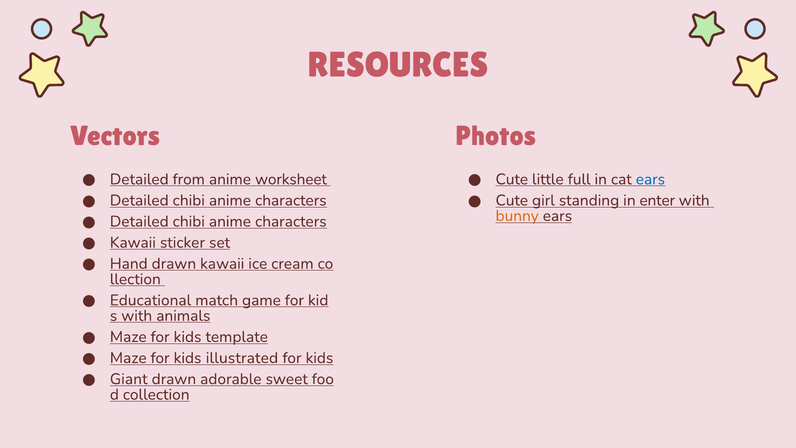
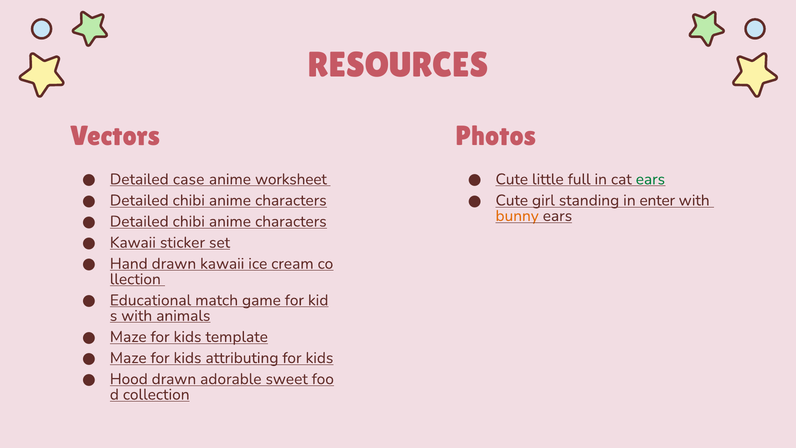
from: from -> case
ears at (650, 179) colour: blue -> green
illustrated: illustrated -> attributing
Giant: Giant -> Hood
